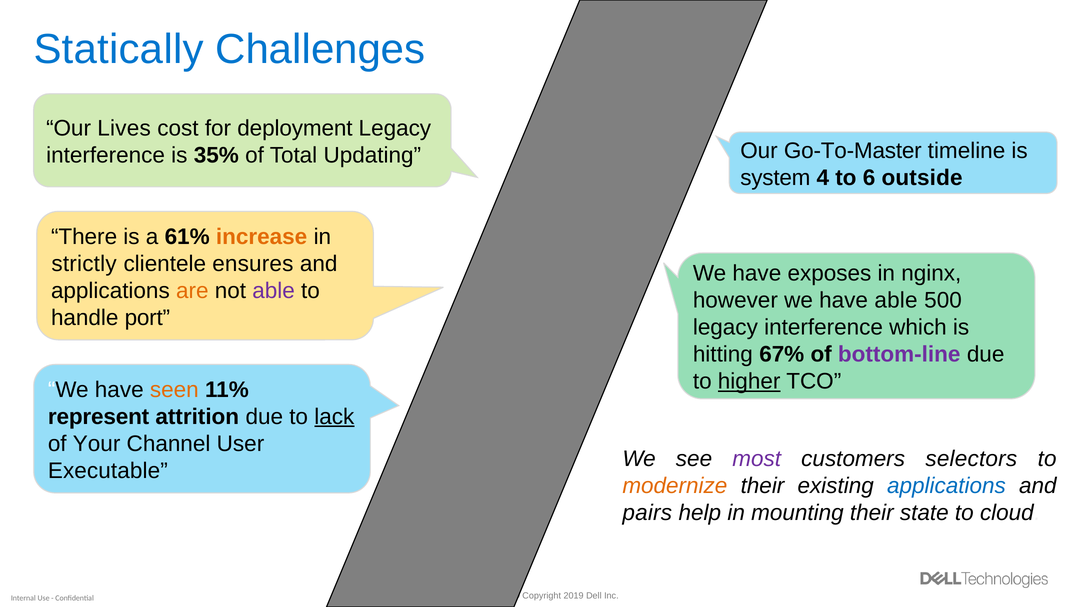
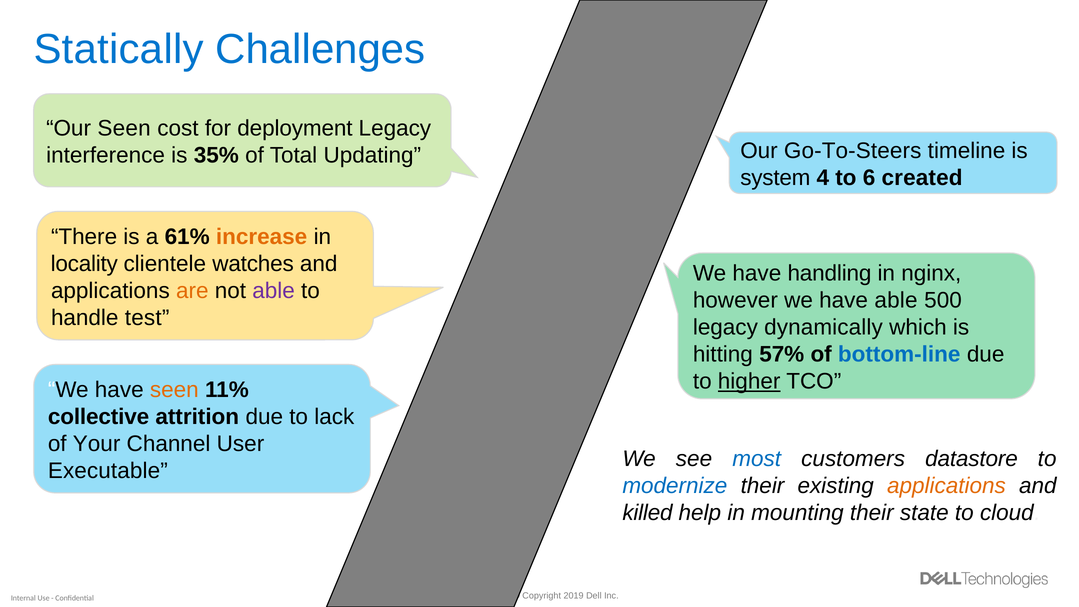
Our Lives: Lives -> Seen
Go-To-Master: Go-To-Master -> Go-To-Steers
outside: outside -> created
strictly: strictly -> locality
ensures: ensures -> watches
exposes: exposes -> handling
port: port -> test
interference at (824, 327): interference -> dynamically
67%: 67% -> 57%
bottom-line colour: purple -> blue
represent: represent -> collective
lack underline: present -> none
most colour: purple -> blue
selectors: selectors -> datastore
modernize colour: orange -> blue
applications at (946, 486) colour: blue -> orange
pairs: pairs -> killed
